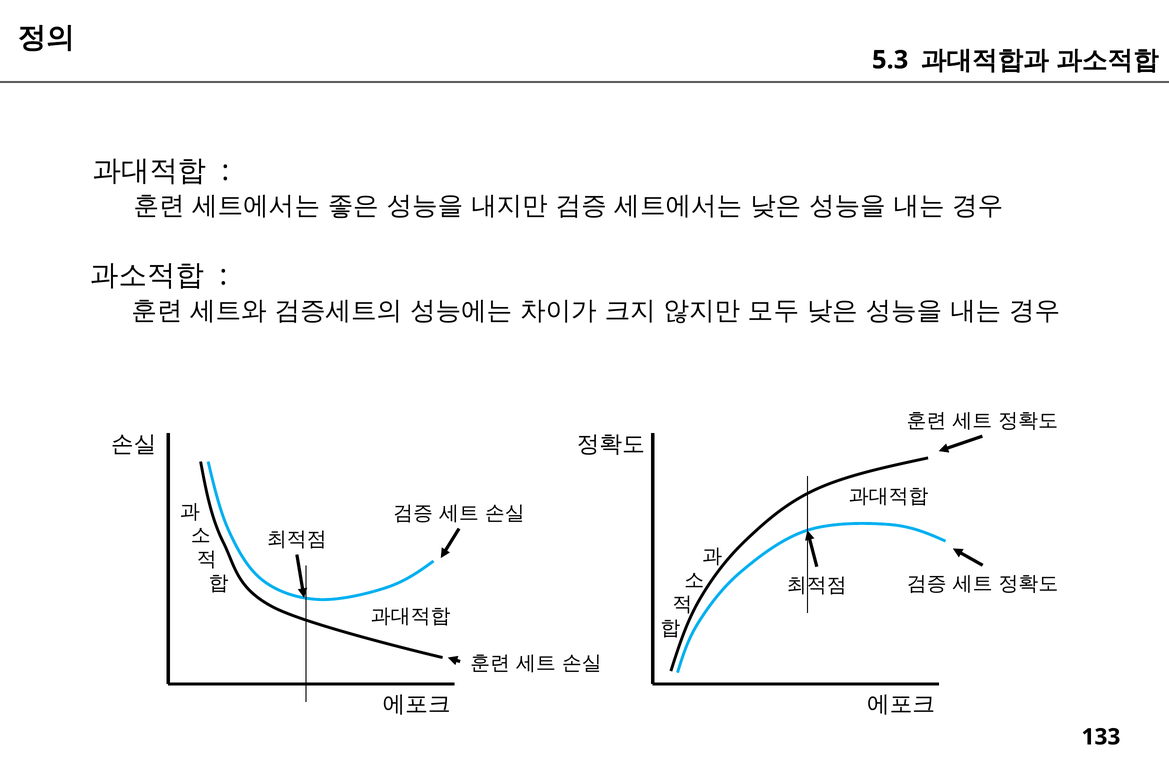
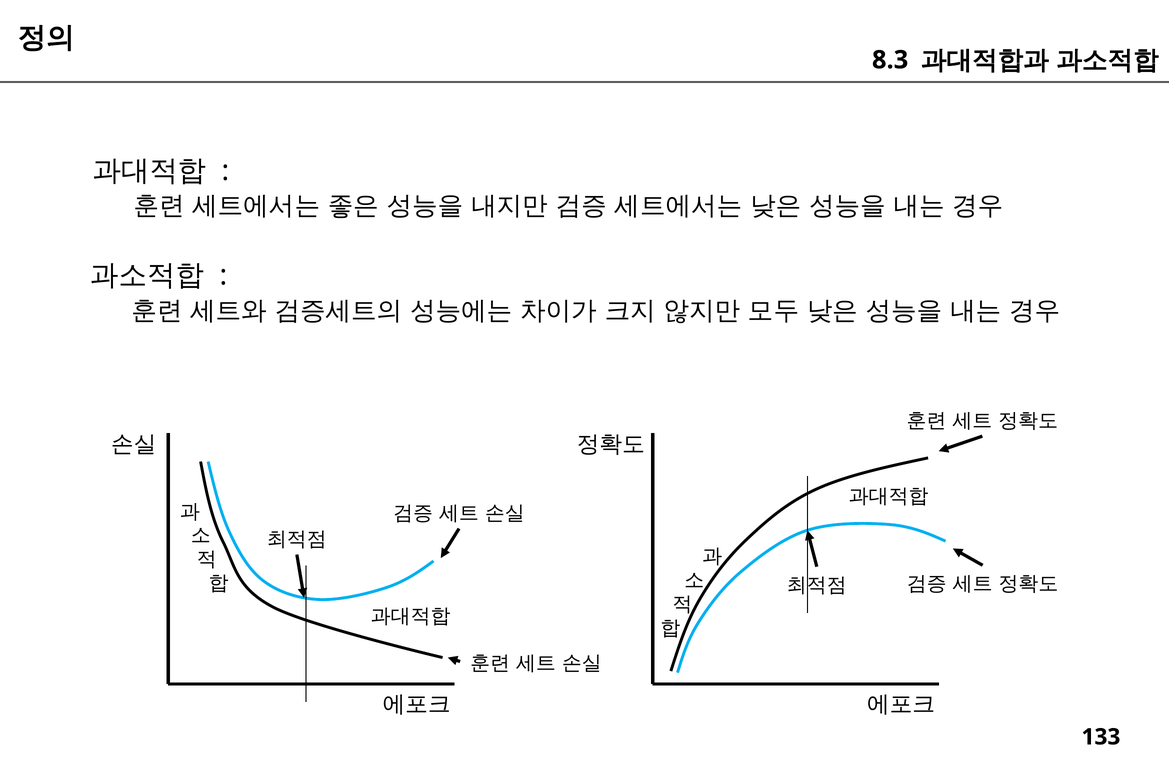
5.3: 5.3 -> 8.3
